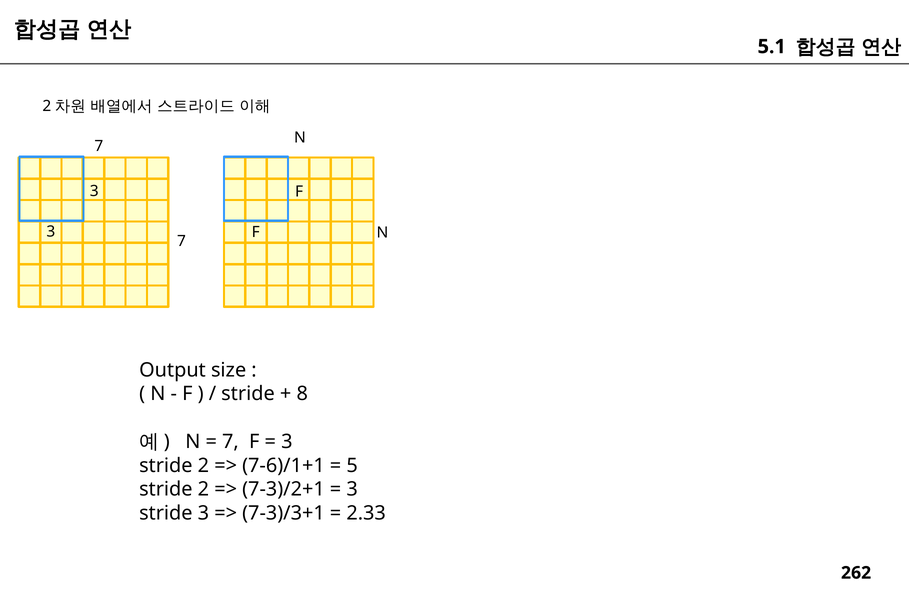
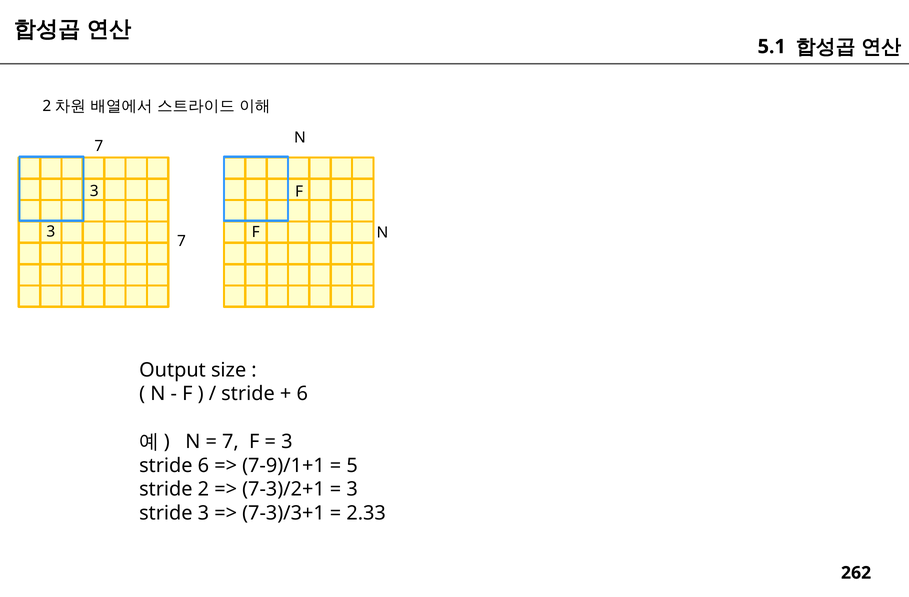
8 at (302, 394): 8 -> 6
2 at (203, 466): 2 -> 6
7-6)/1+1: 7-6)/1+1 -> 7-9)/1+1
